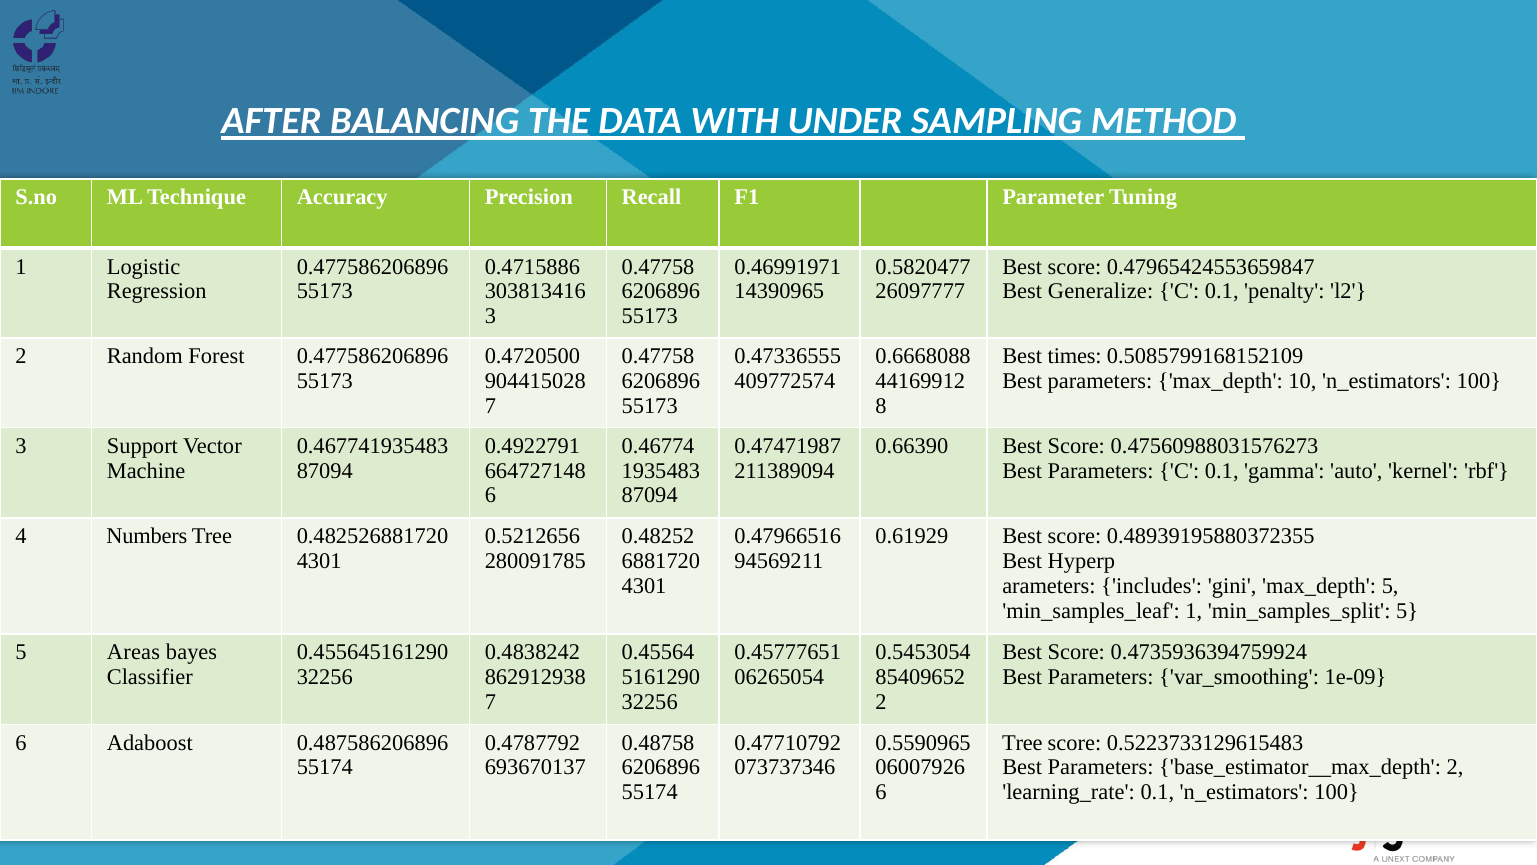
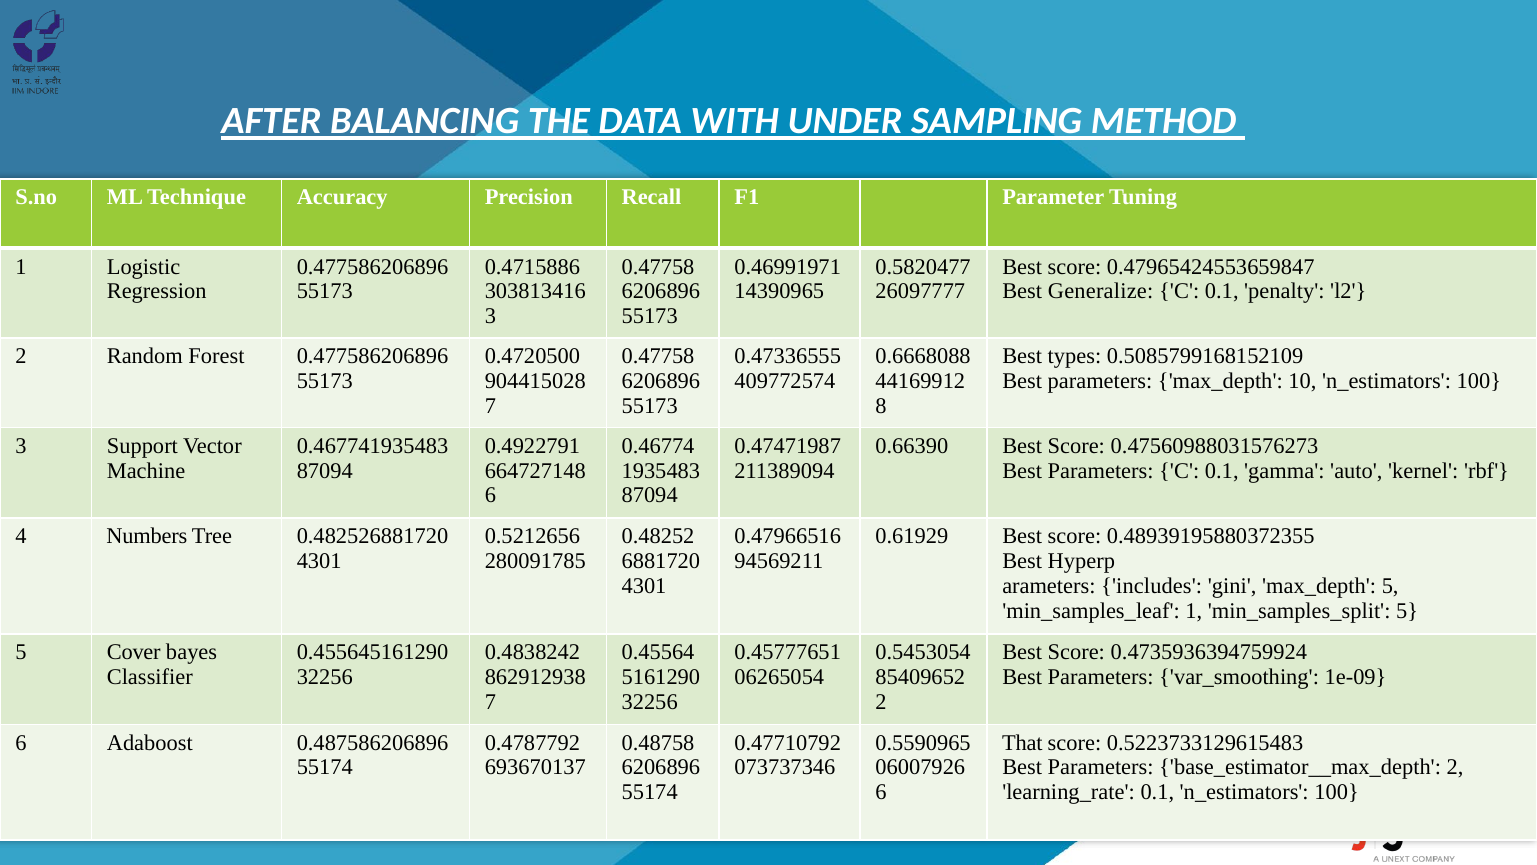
times: times -> types
Areas: Areas -> Cover
Tree at (1022, 742): Tree -> That
